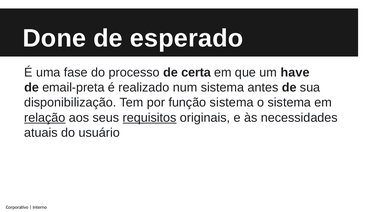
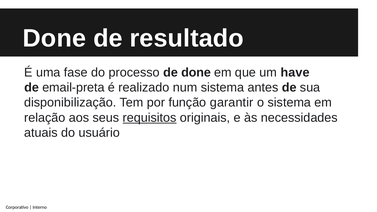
esperado: esperado -> resultado
de certa: certa -> done
função sistema: sistema -> garantir
relação underline: present -> none
